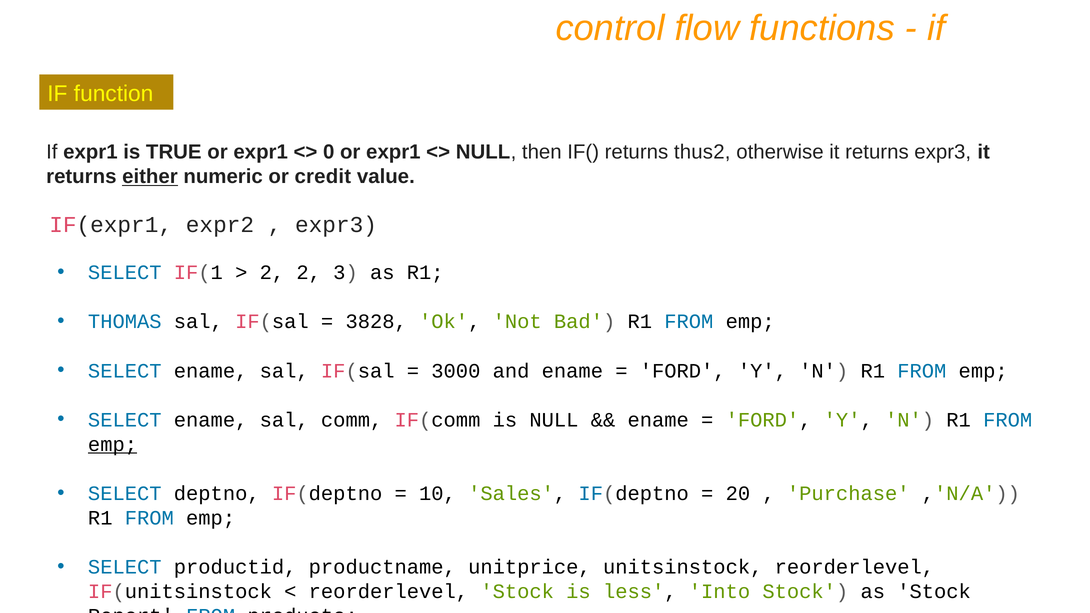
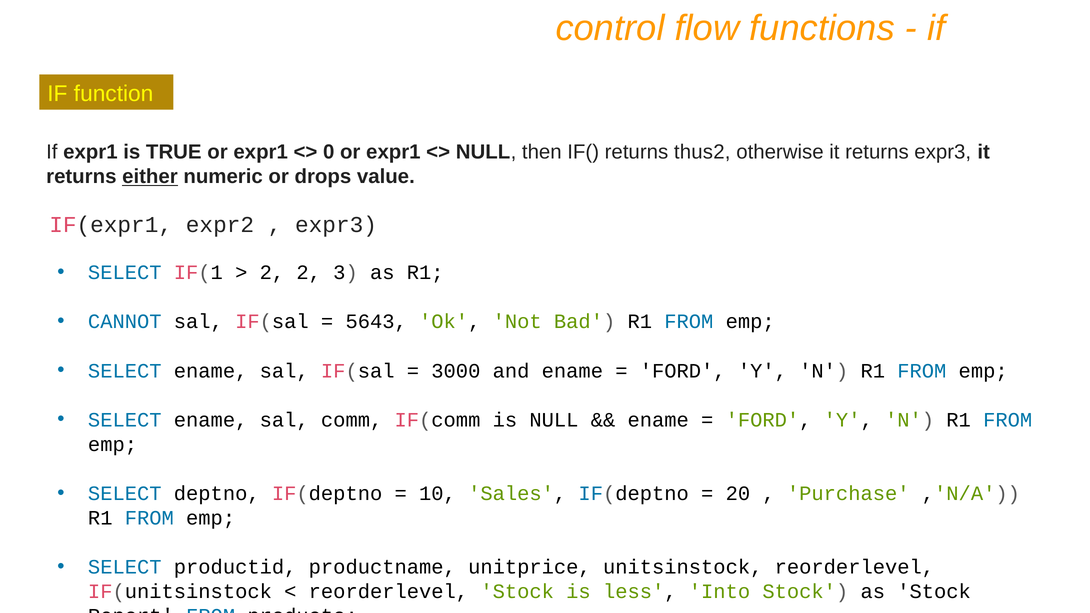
credit: credit -> drops
THOMAS: THOMAS -> CANNOT
3828: 3828 -> 5643
emp at (113, 444) underline: present -> none
